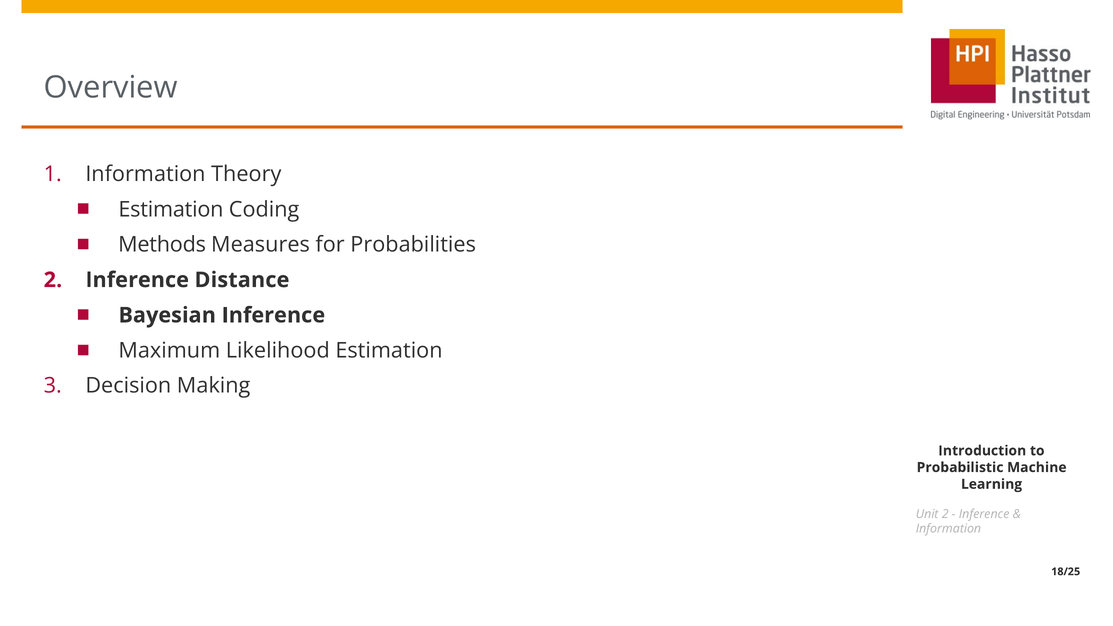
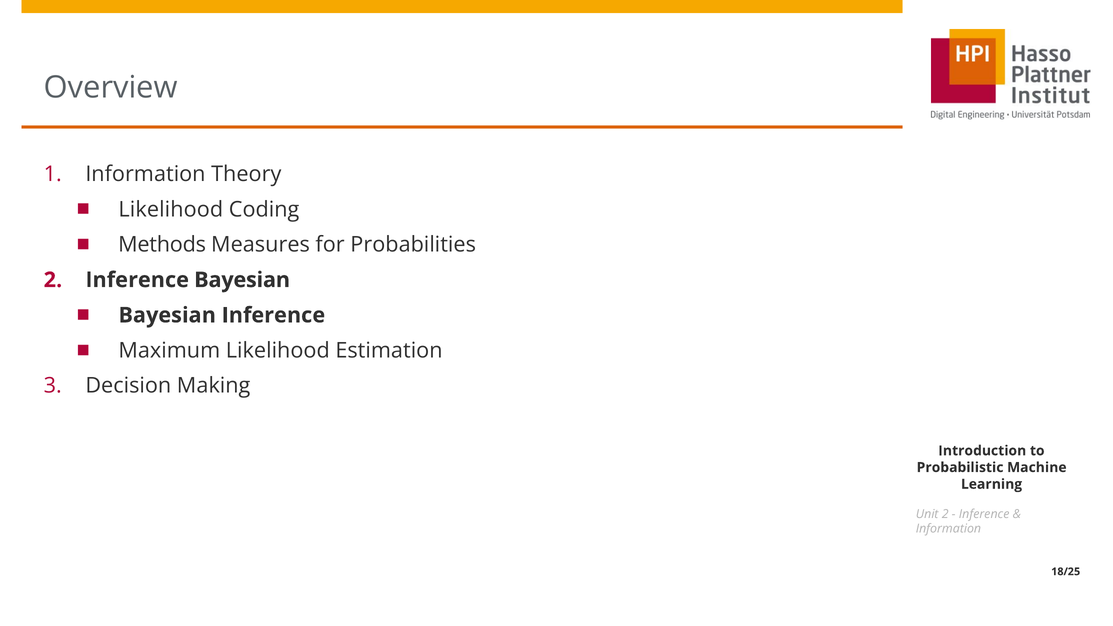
Estimation at (171, 209): Estimation -> Likelihood
Inference Distance: Distance -> Bayesian
